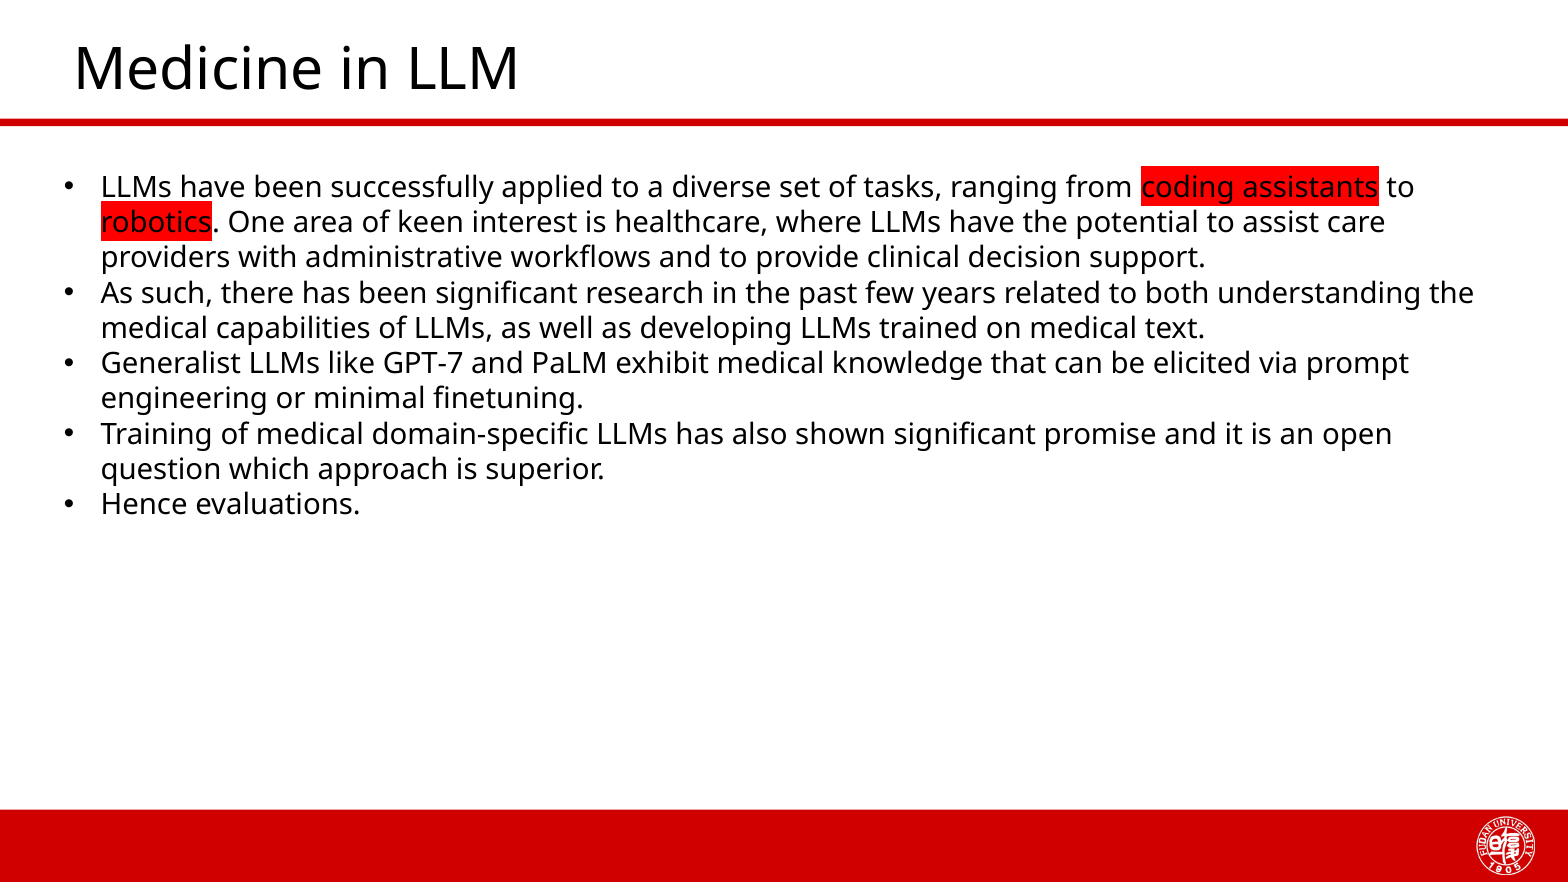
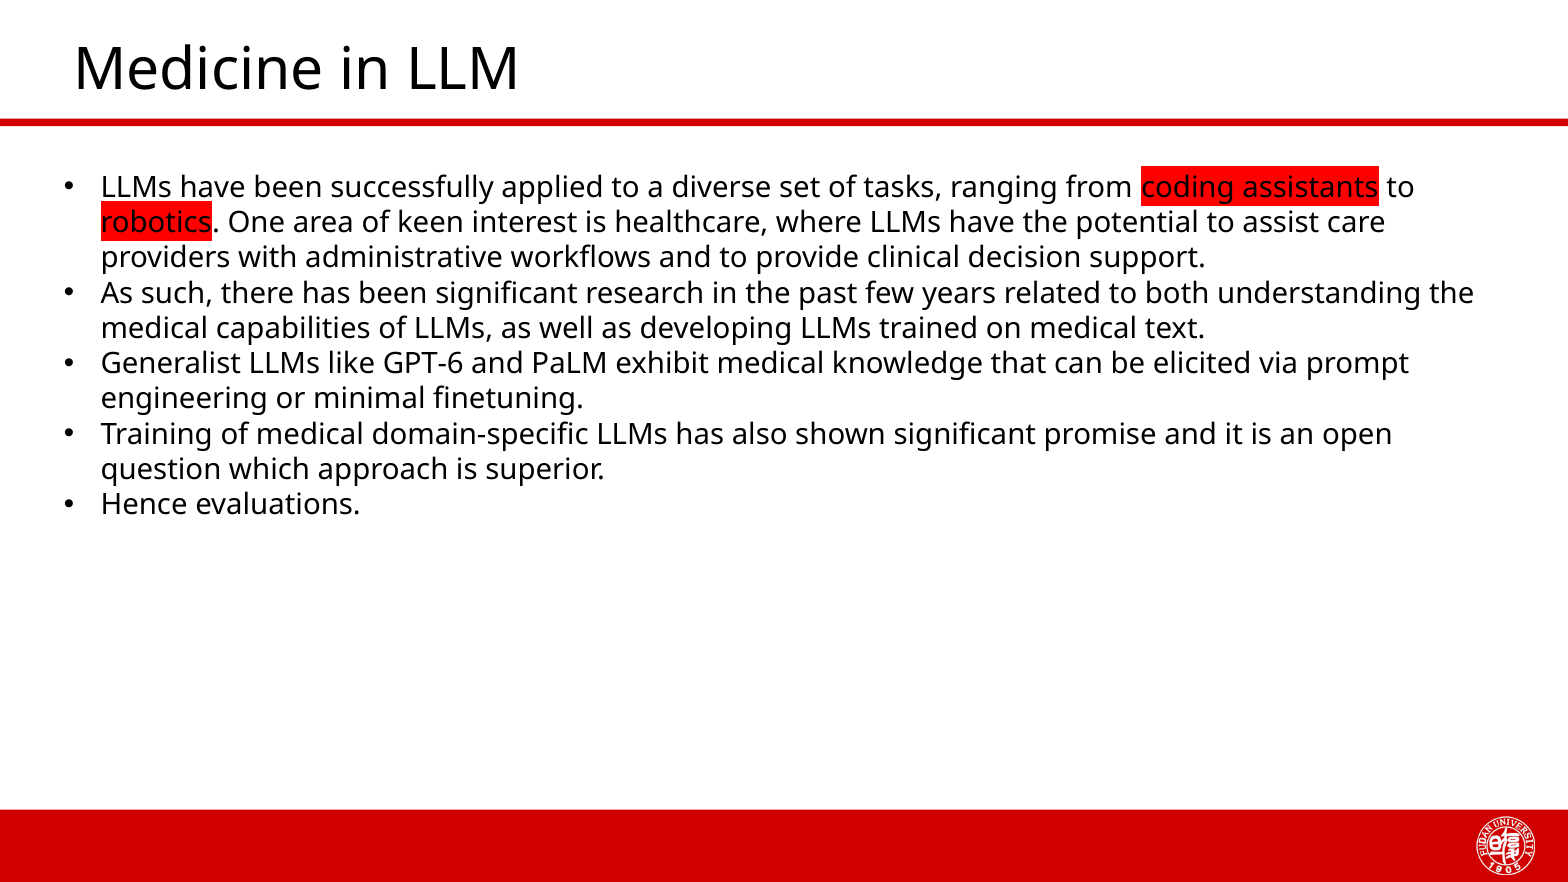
GPT-7: GPT-7 -> GPT-6
